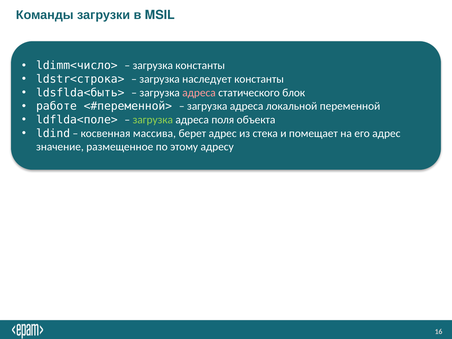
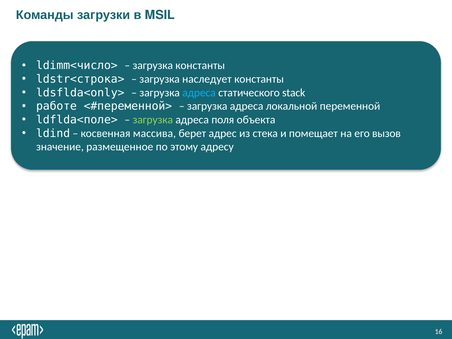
ldsflda<быть>: ldsflda<быть> -> ldsflda<only>
адреса at (199, 93) colour: pink -> light blue
блок: блок -> stack
его адрес: адрес -> вызов
